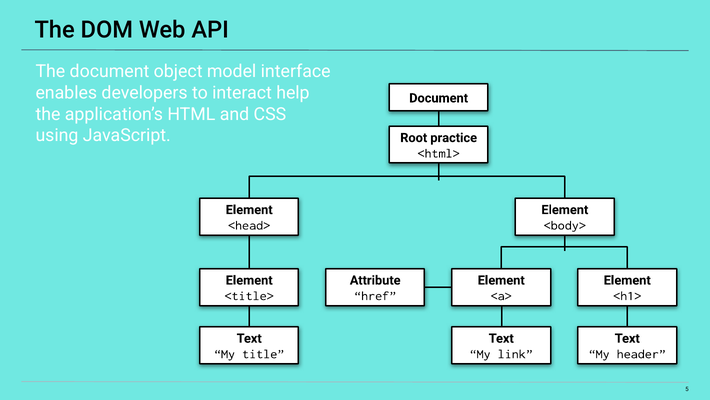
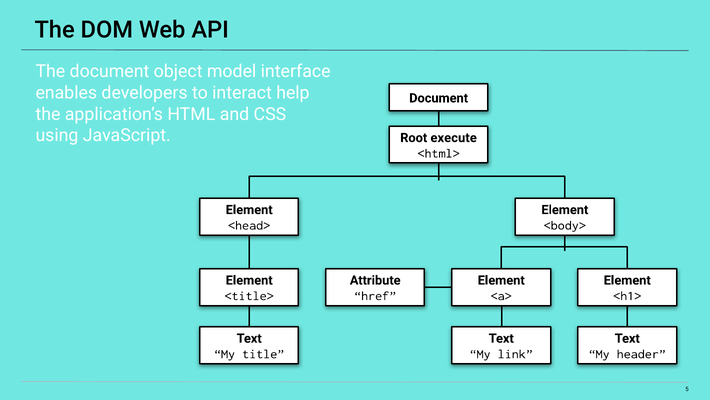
practice: practice -> execute
